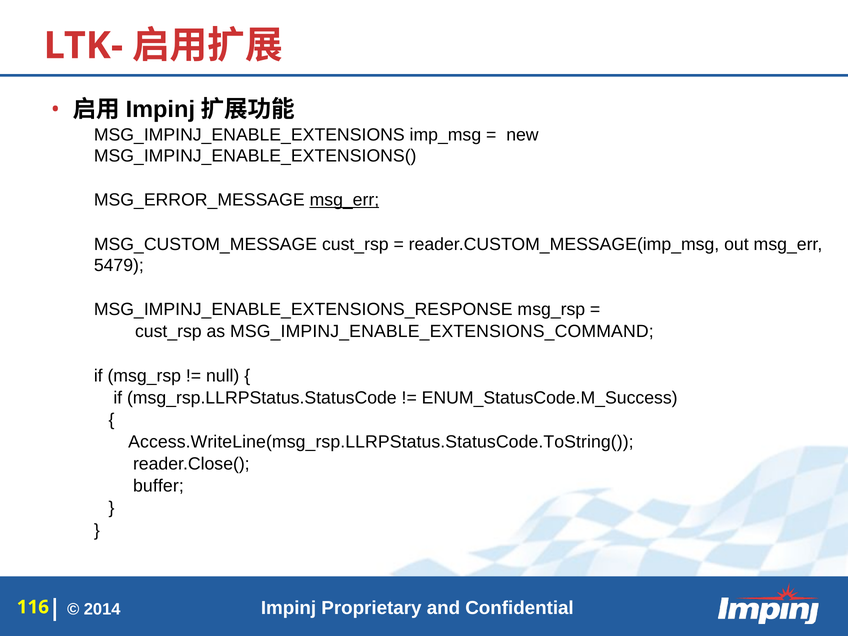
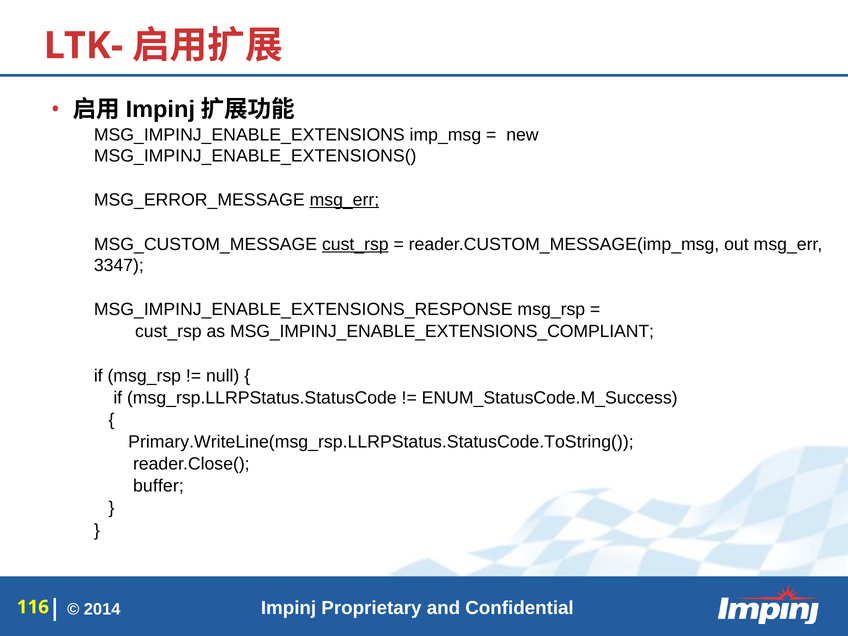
cust_rsp at (355, 244) underline: none -> present
5479: 5479 -> 3347
MSG_IMPINJ_ENABLE_EXTENSIONS_COMMAND: MSG_IMPINJ_ENABLE_EXTENSIONS_COMMAND -> MSG_IMPINJ_ENABLE_EXTENSIONS_COMPLIANT
Access.WriteLine(msg_rsp.LLRPStatus.StatusCode.ToString(: Access.WriteLine(msg_rsp.LLRPStatus.StatusCode.ToString( -> Primary.WriteLine(msg_rsp.LLRPStatus.StatusCode.ToString(
